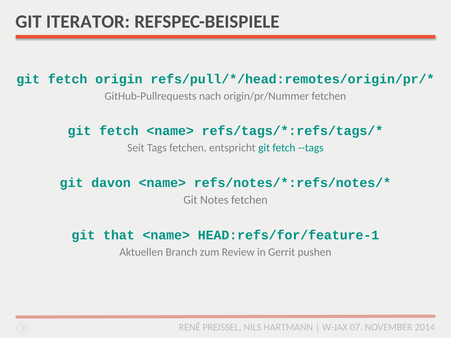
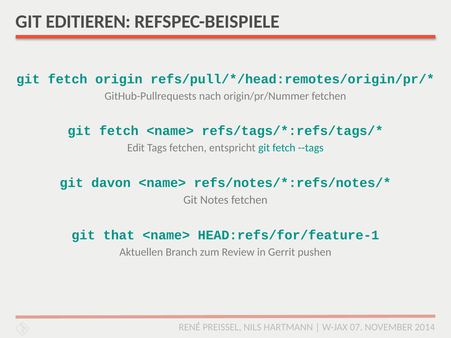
ITERATOR: ITERATOR -> EDITIEREN
Seit: Seit -> Edit
